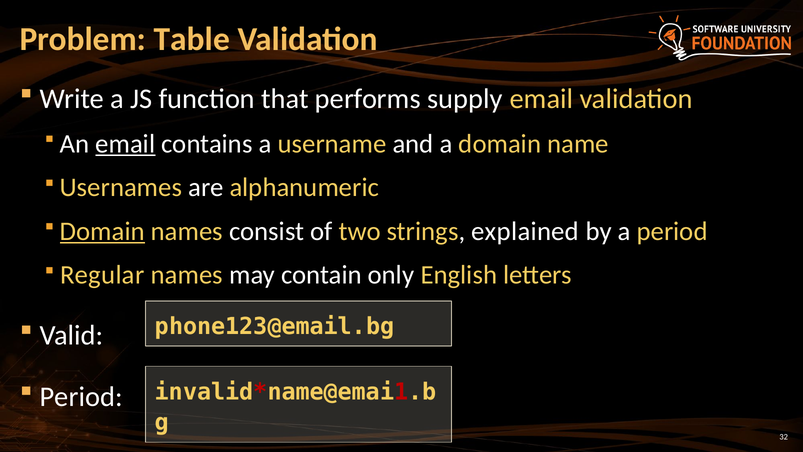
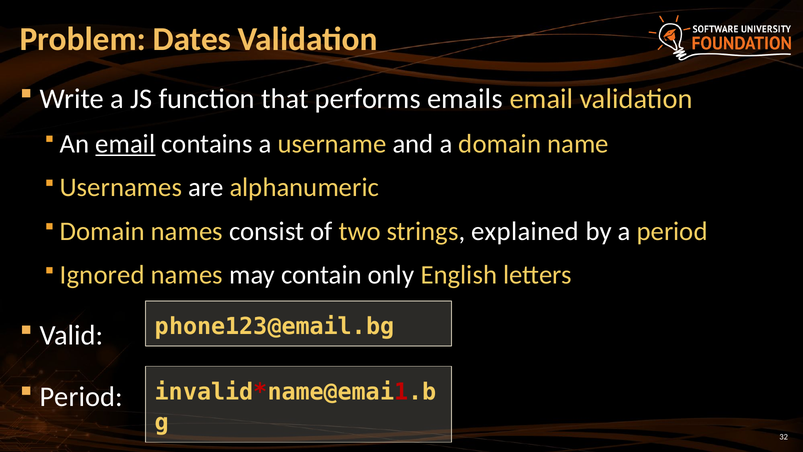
Table: Table -> Dates
supply: supply -> emails
Domain at (102, 231) underline: present -> none
Regular: Regular -> Ignored
